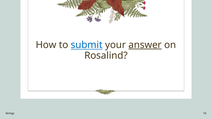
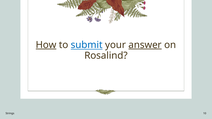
How underline: none -> present
